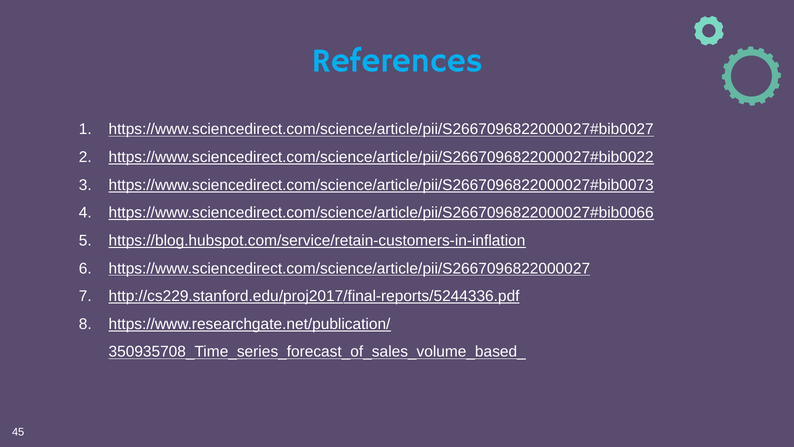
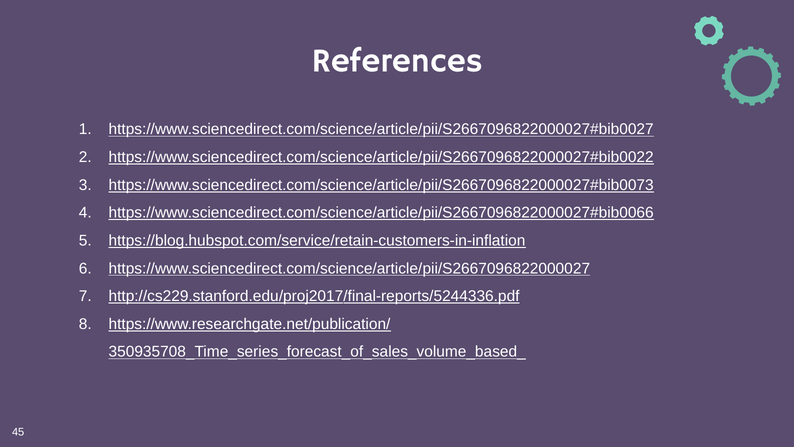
References colour: light blue -> white
